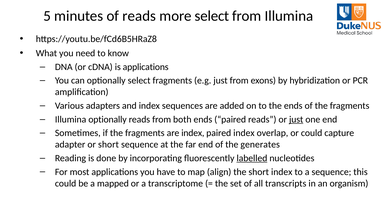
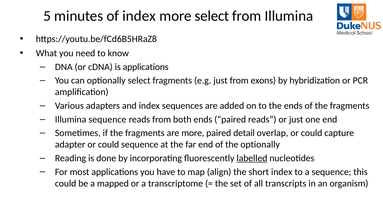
of reads: reads -> index
Illumina optionally: optionally -> sequence
just at (296, 119) underline: present -> none
are index: index -> more
paired index: index -> detail
adapter or short: short -> could
the generates: generates -> optionally
